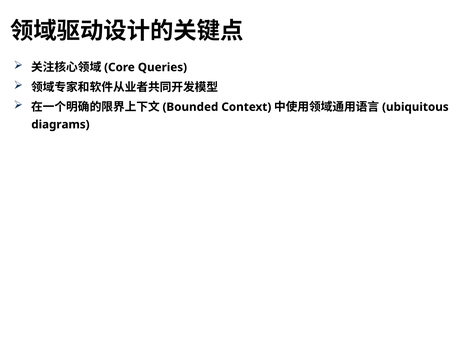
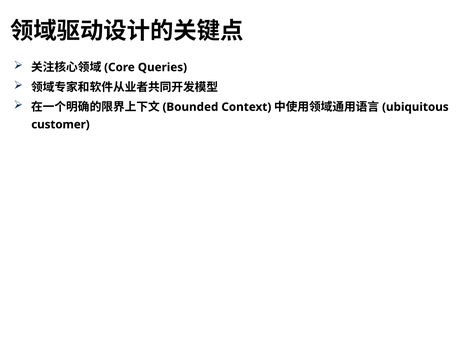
diagrams: diagrams -> customer
